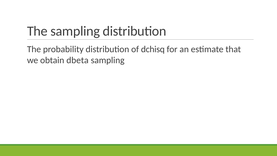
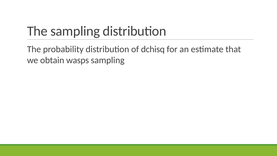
dbeta: dbeta -> wasps
